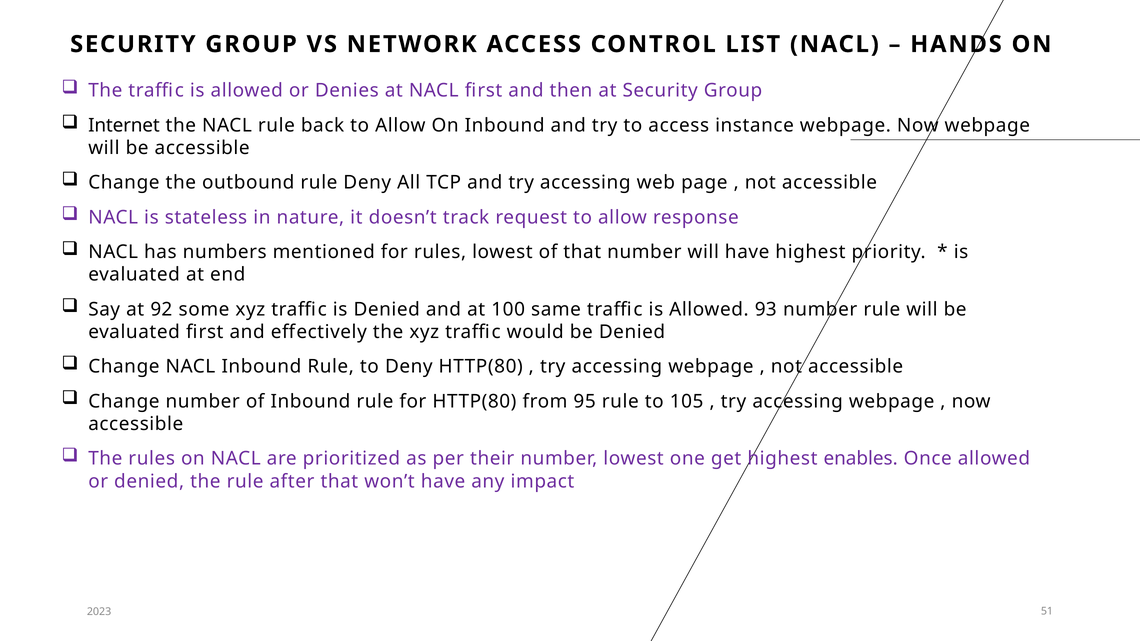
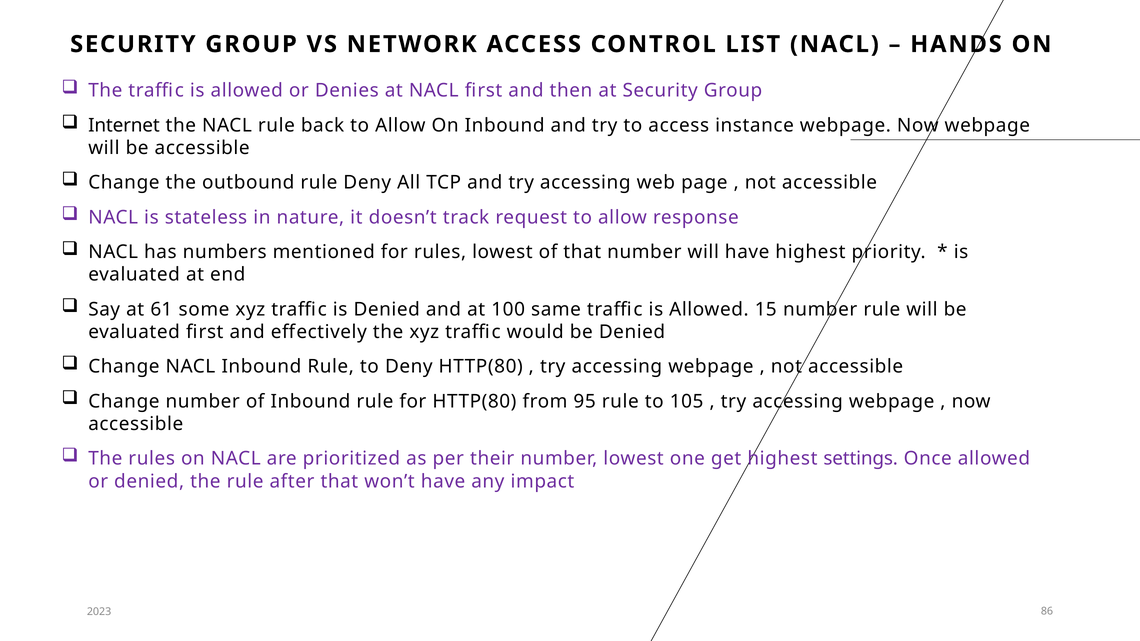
92: 92 -> 61
93: 93 -> 15
enables: enables -> settings
51: 51 -> 86
